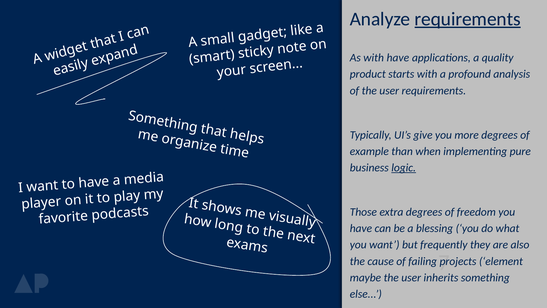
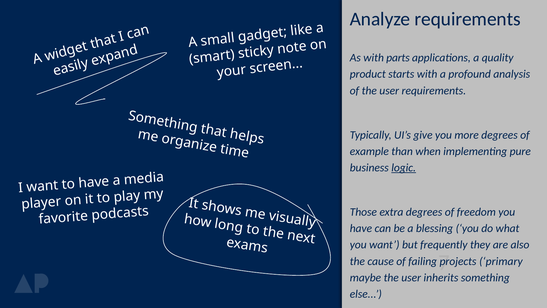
requirements at (468, 19) underline: present -> none
with have: have -> parts
element: element -> primary
